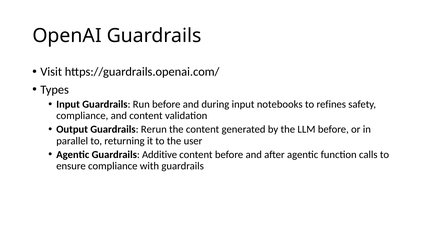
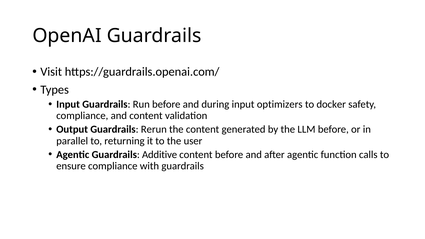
notebooks: notebooks -> optimizers
refines: refines -> docker
